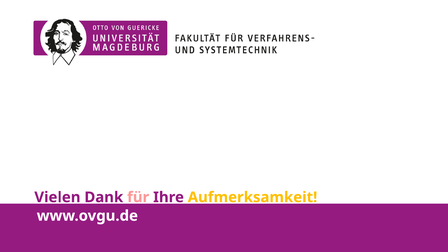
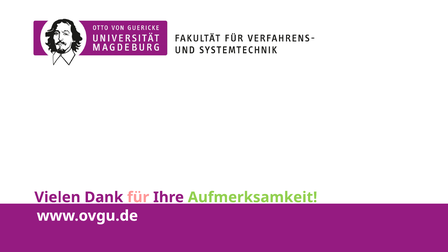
Aufmerksamkeit colour: yellow -> light green
